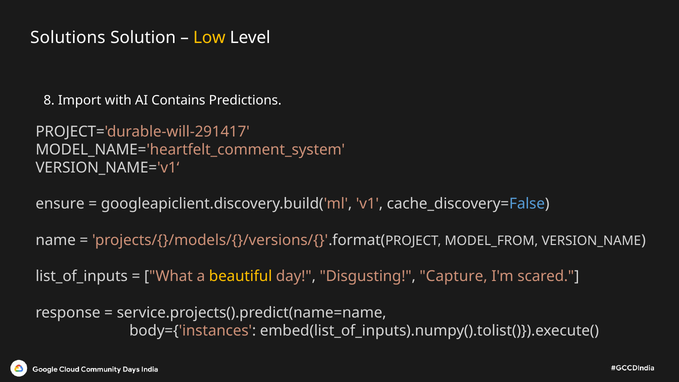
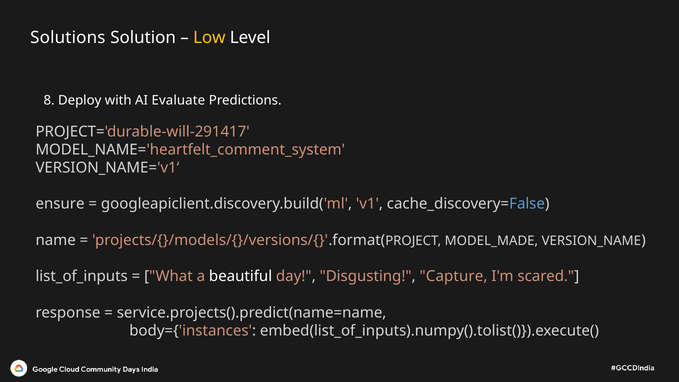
Import: Import -> Deploy
Contains: Contains -> Evaluate
MODEL_FROM: MODEL_FROM -> MODEL_MADE
beautiful colour: yellow -> white
